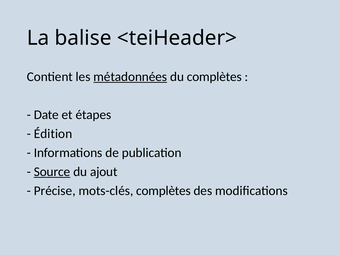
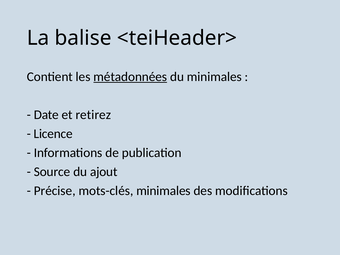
du complètes: complètes -> minimales
étapes: étapes -> retirez
Édition: Édition -> Licence
Source underline: present -> none
mots-clés complètes: complètes -> minimales
